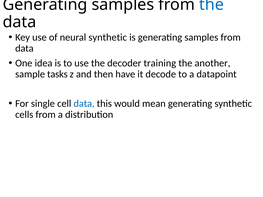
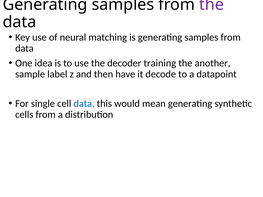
the at (212, 5) colour: blue -> purple
neural synthetic: synthetic -> matching
tasks: tasks -> label
